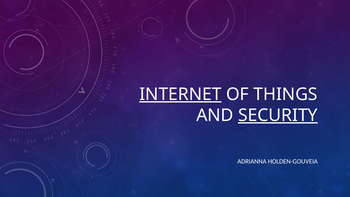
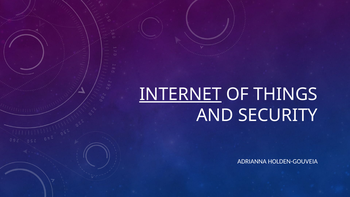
SECURITY underline: present -> none
